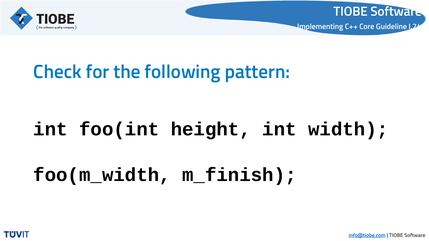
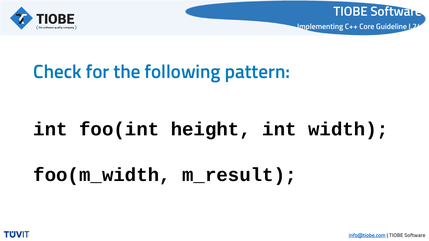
m_finish: m_finish -> m_result
